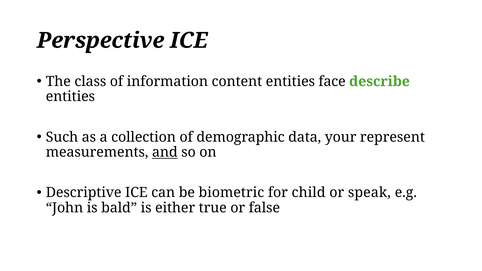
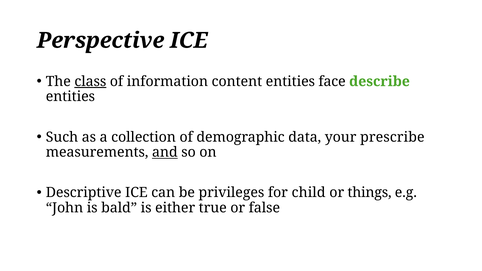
class underline: none -> present
represent: represent -> prescribe
biometric: biometric -> privileges
speak: speak -> things
